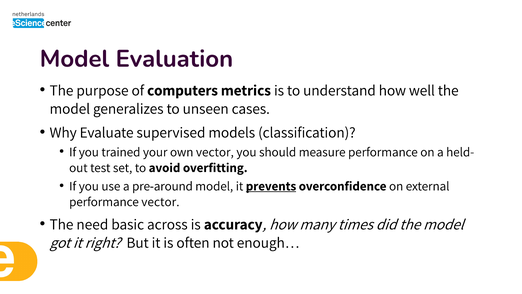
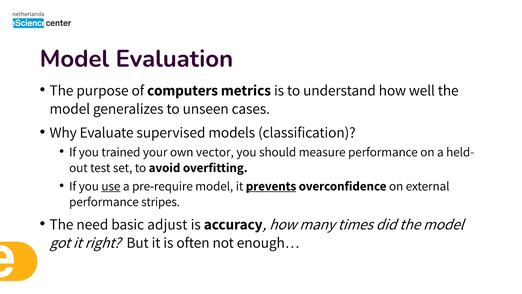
use underline: none -> present
pre-around: pre-around -> pre-require
performance vector: vector -> stripes
across: across -> adjust
